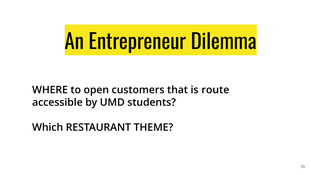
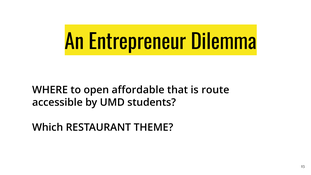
customers: customers -> affordable
